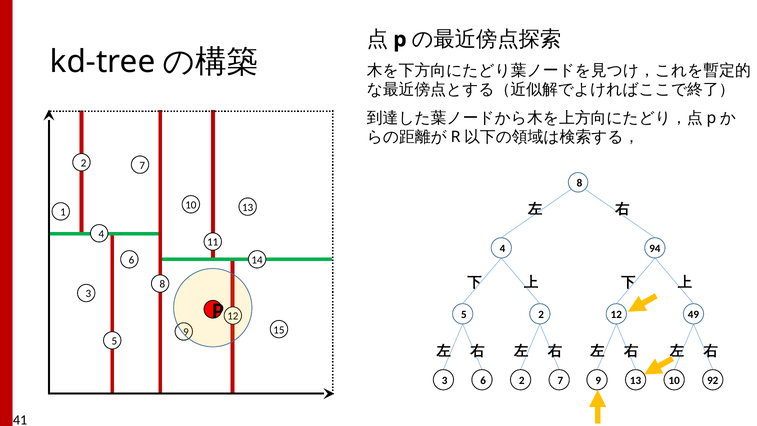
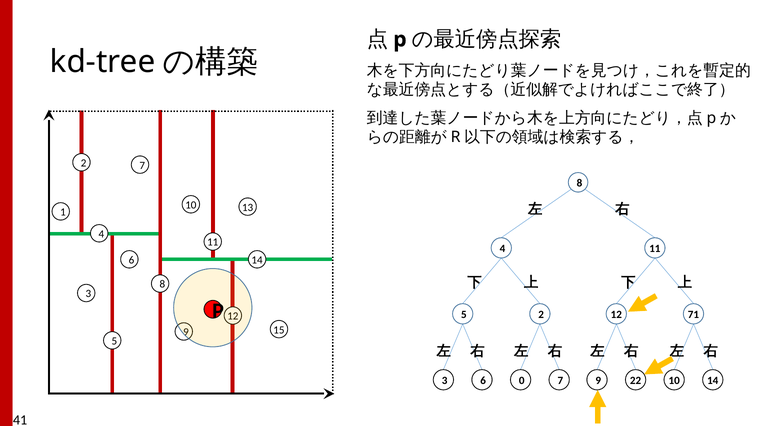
4 94: 94 -> 11
49: 49 -> 71
6 2: 2 -> 0
9 13: 13 -> 22
10 92: 92 -> 14
